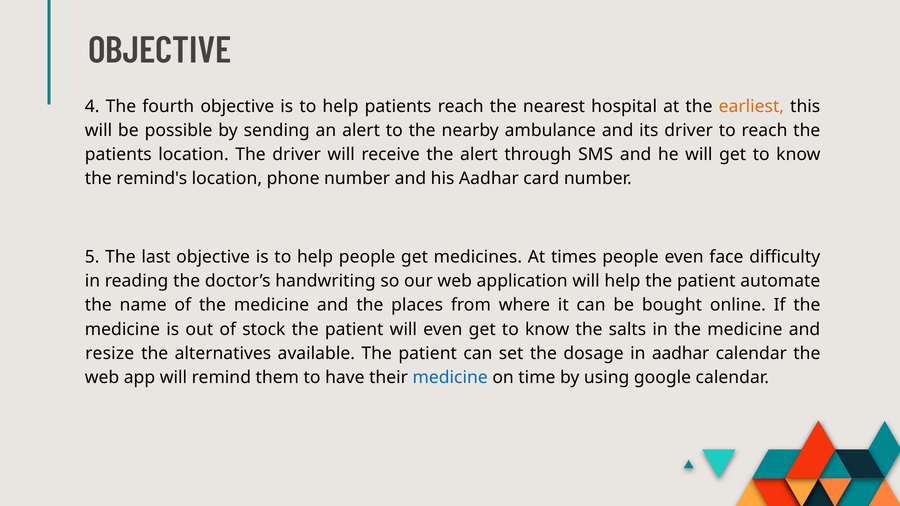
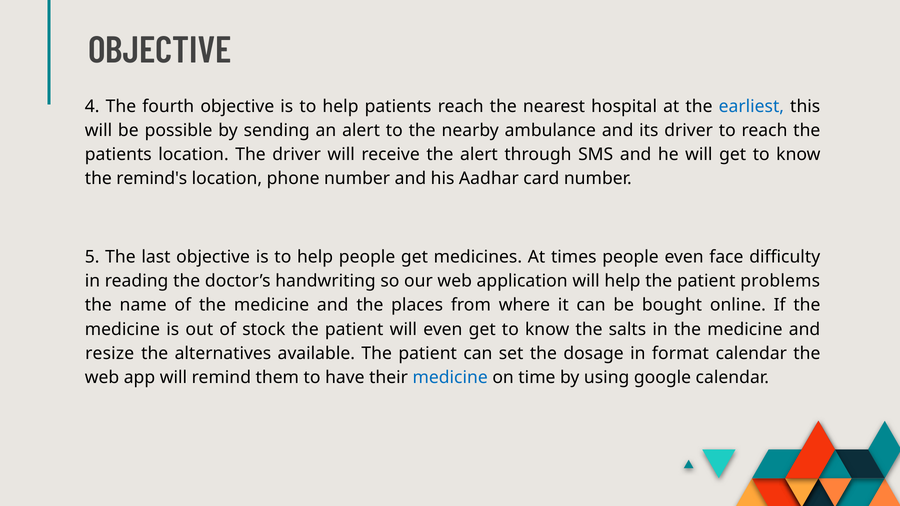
earliest colour: orange -> blue
automate: automate -> problems
in aadhar: aadhar -> format
